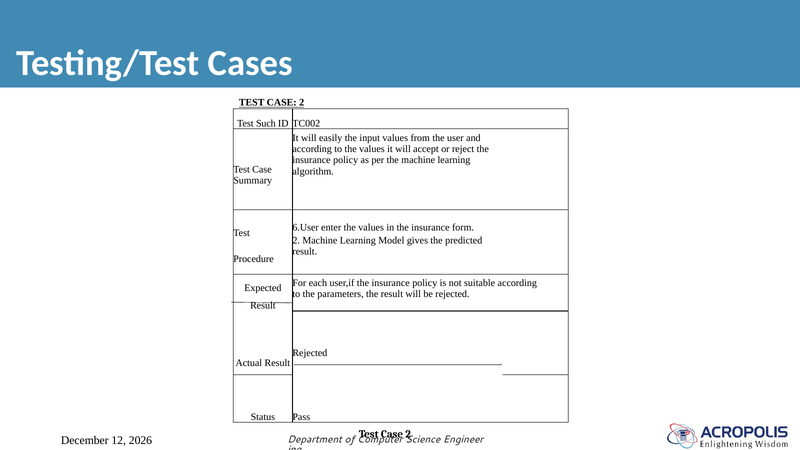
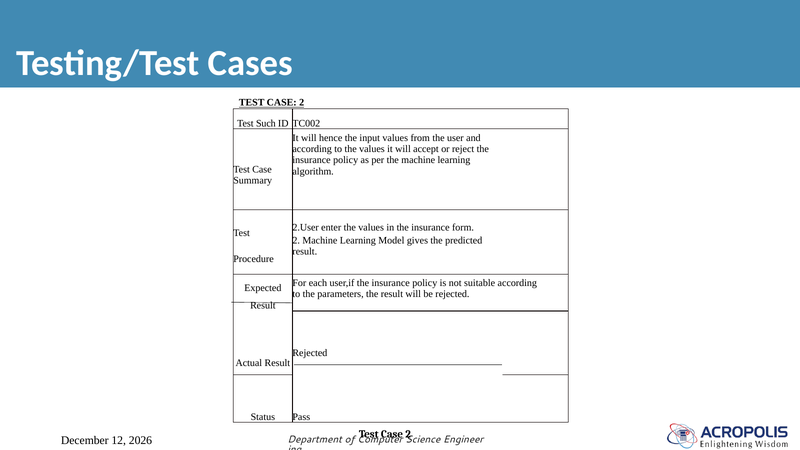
easily: easily -> hence
6.User: 6.User -> 2.User
